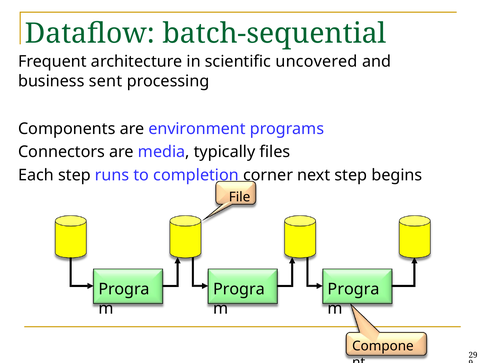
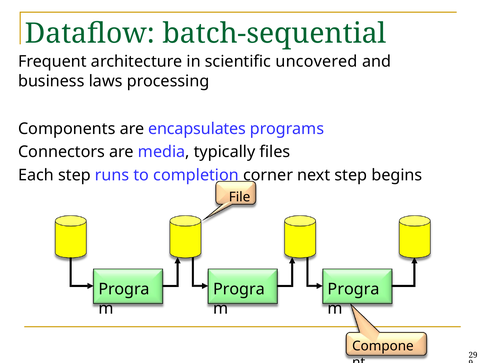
sent: sent -> laws
environment: environment -> encapsulates
